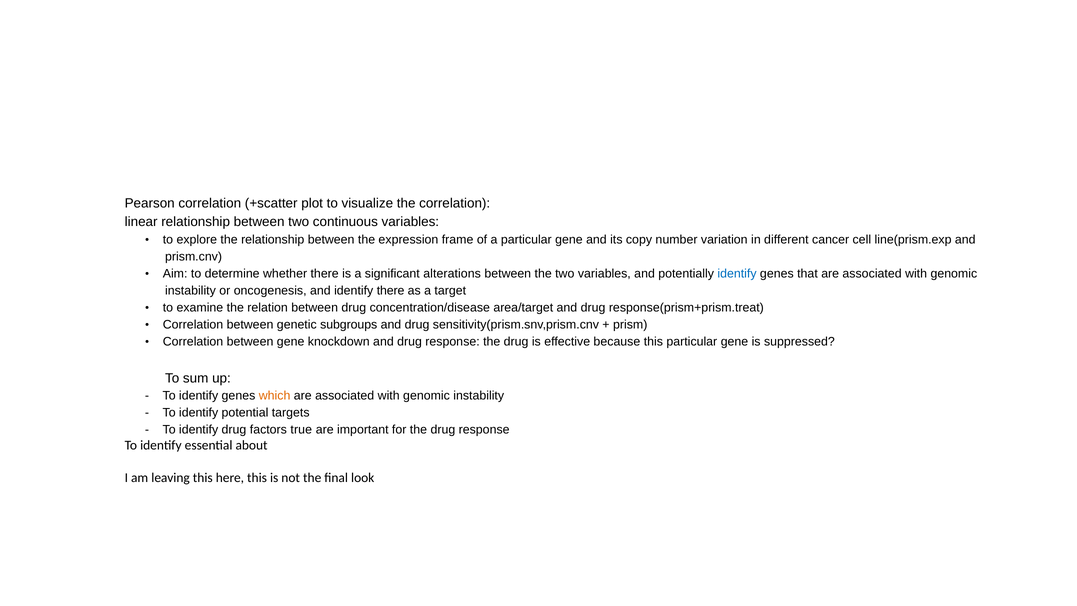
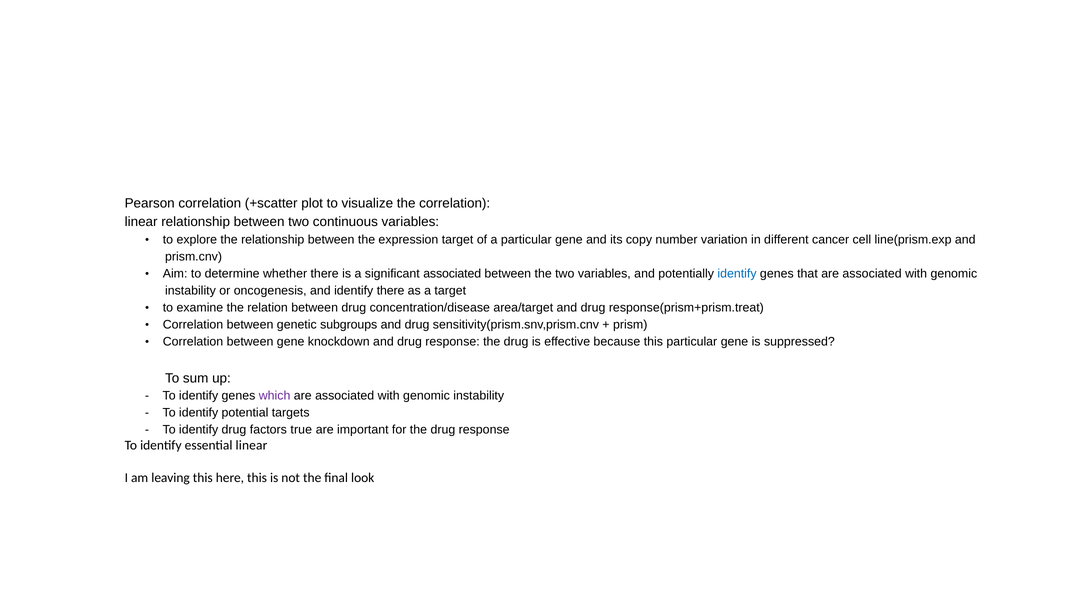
expression frame: frame -> target
significant alterations: alterations -> associated
which colour: orange -> purple
essential about: about -> linear
